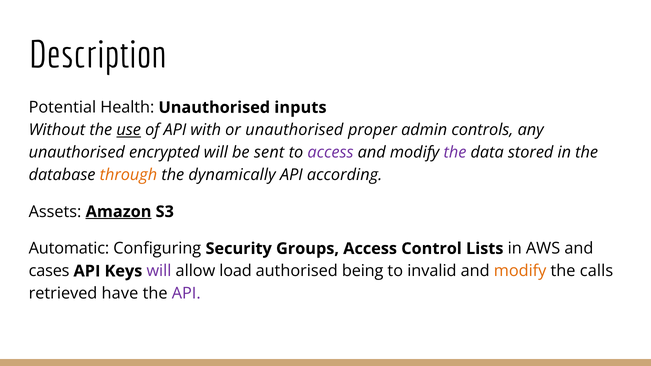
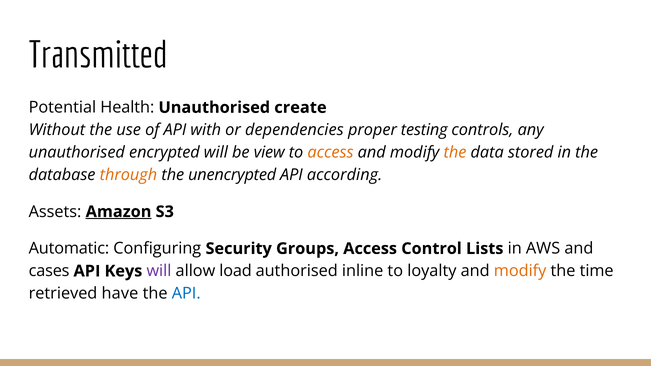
Description: Description -> Transmitted
inputs: inputs -> create
use underline: present -> none
or unauthorised: unauthorised -> dependencies
admin: admin -> testing
sent: sent -> view
access at (331, 152) colour: purple -> orange
the at (455, 152) colour: purple -> orange
dynamically: dynamically -> unencrypted
being: being -> inline
invalid: invalid -> loyalty
calls: calls -> time
API at (186, 294) colour: purple -> blue
